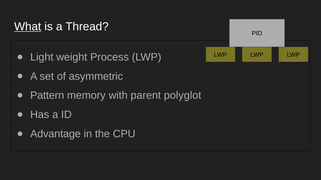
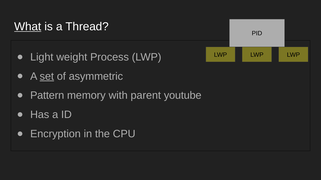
set underline: none -> present
polyglot: polyglot -> youtube
Advantage: Advantage -> Encryption
